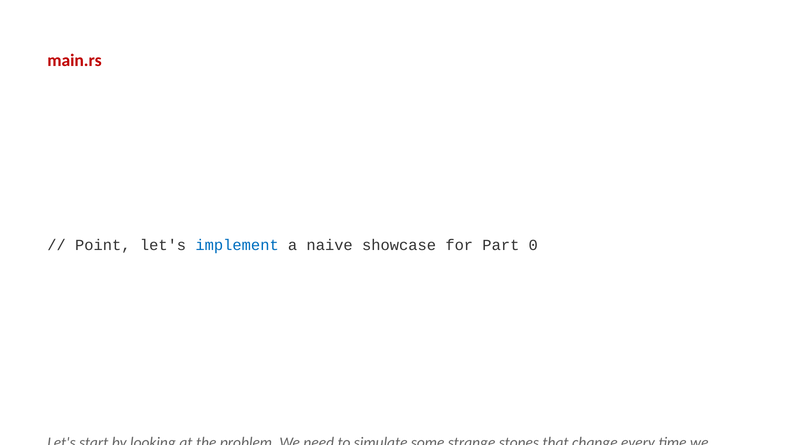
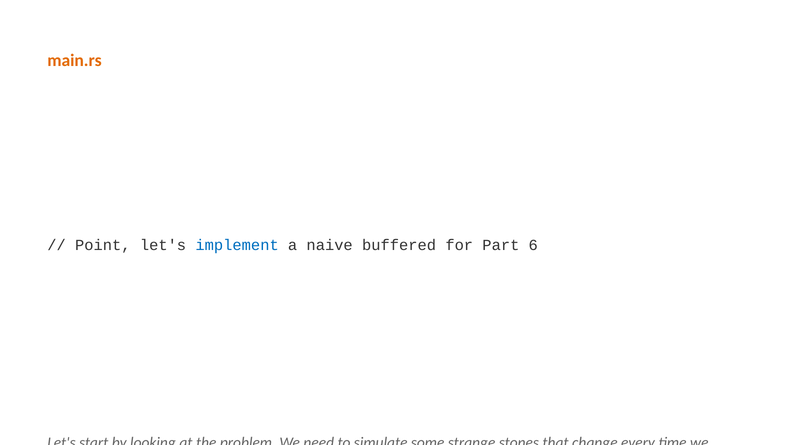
main.rs colour: red -> orange
showcase: showcase -> buffered
0: 0 -> 6
